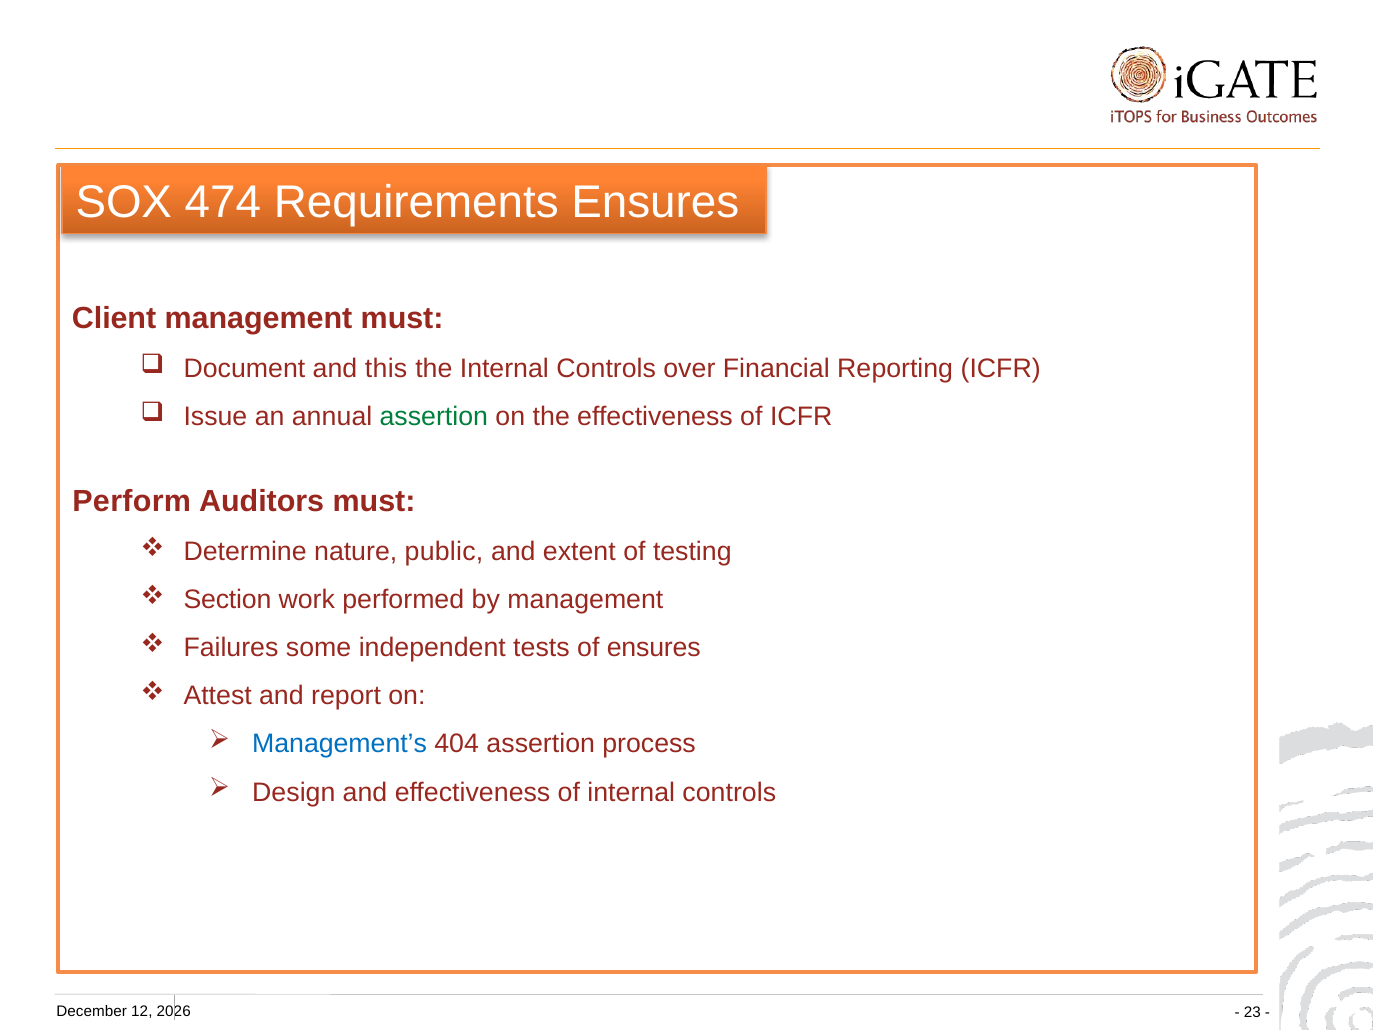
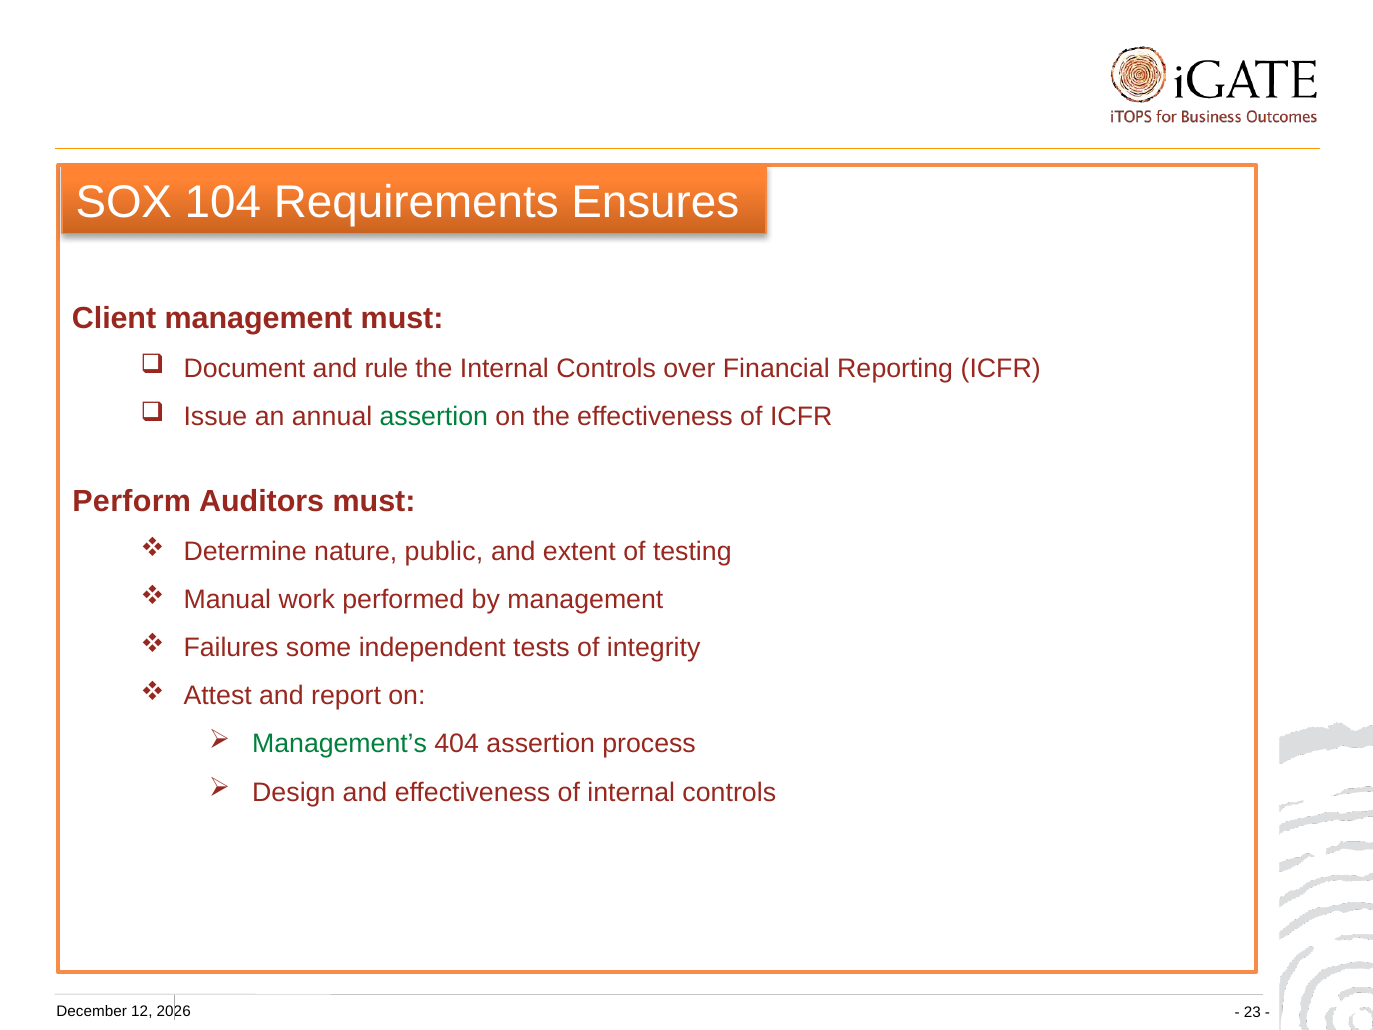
474: 474 -> 104
this: this -> rule
Section: Section -> Manual
of ensures: ensures -> integrity
Management’s colour: blue -> green
